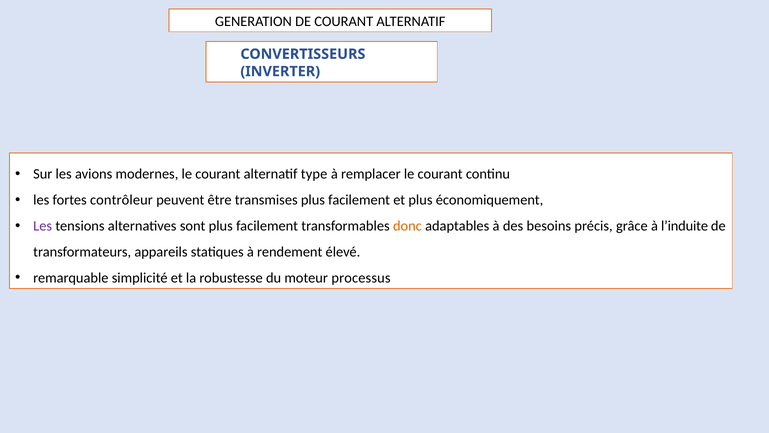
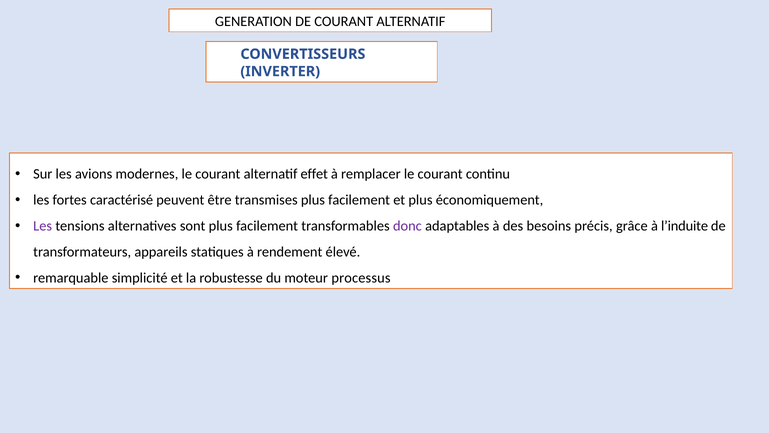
type: type -> effet
contrôleur: contrôleur -> caractérisé
donc colour: orange -> purple
